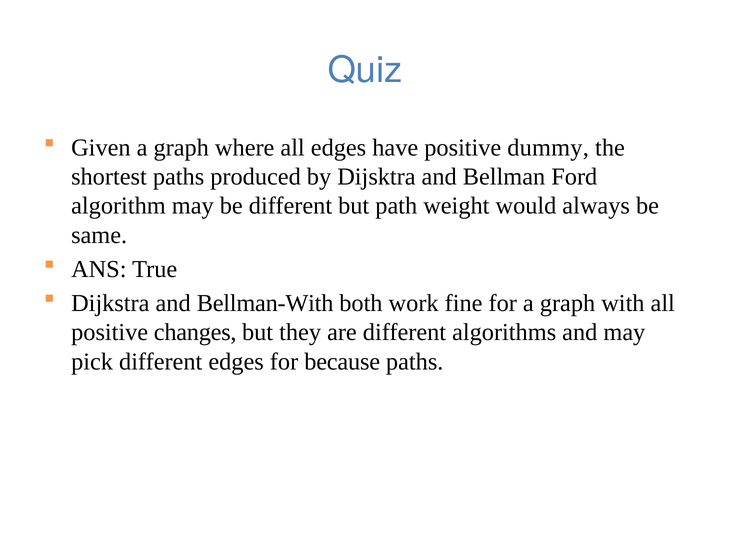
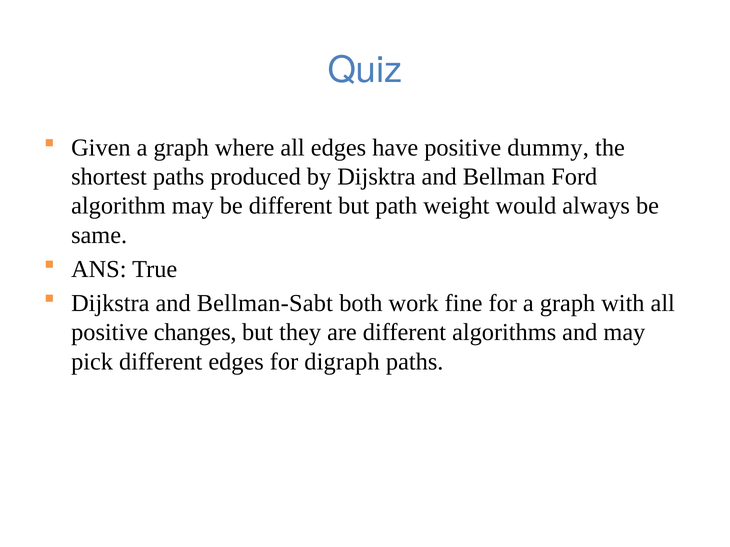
Bellman-With: Bellman-With -> Bellman-Sabt
because: because -> digraph
